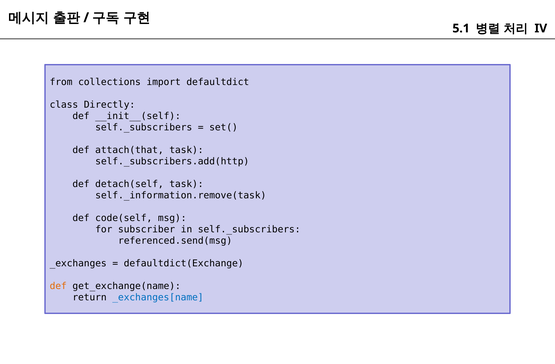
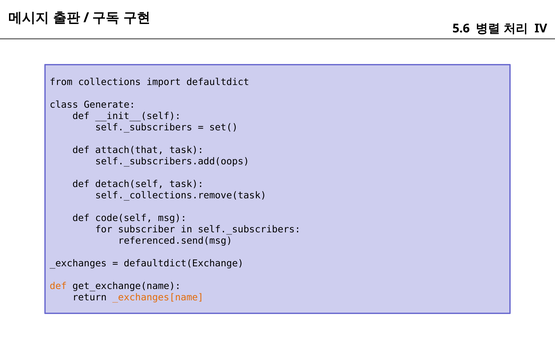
5.1: 5.1 -> 5.6
Directly: Directly -> Generate
self._subscribers.add(http: self._subscribers.add(http -> self._subscribers.add(oops
self._information.remove(task: self._information.remove(task -> self._collections.remove(task
_exchanges[name colour: blue -> orange
